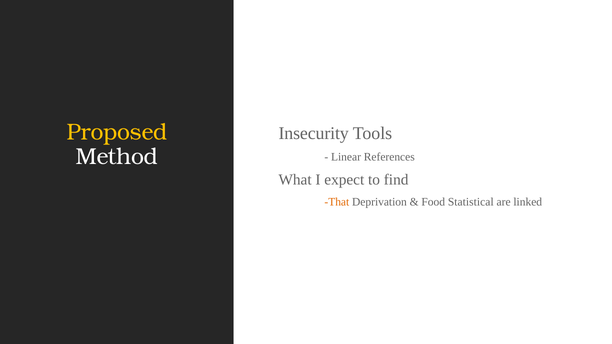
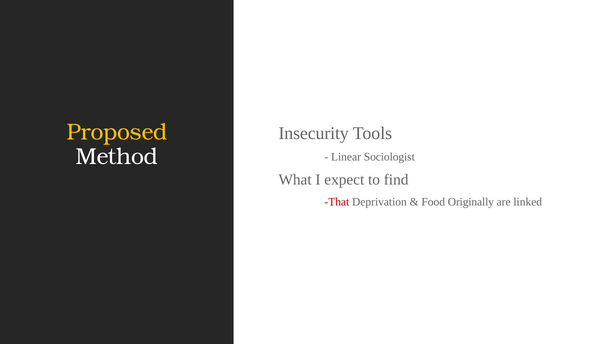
References: References -> Sociologist
That colour: orange -> red
Statistical: Statistical -> Originally
